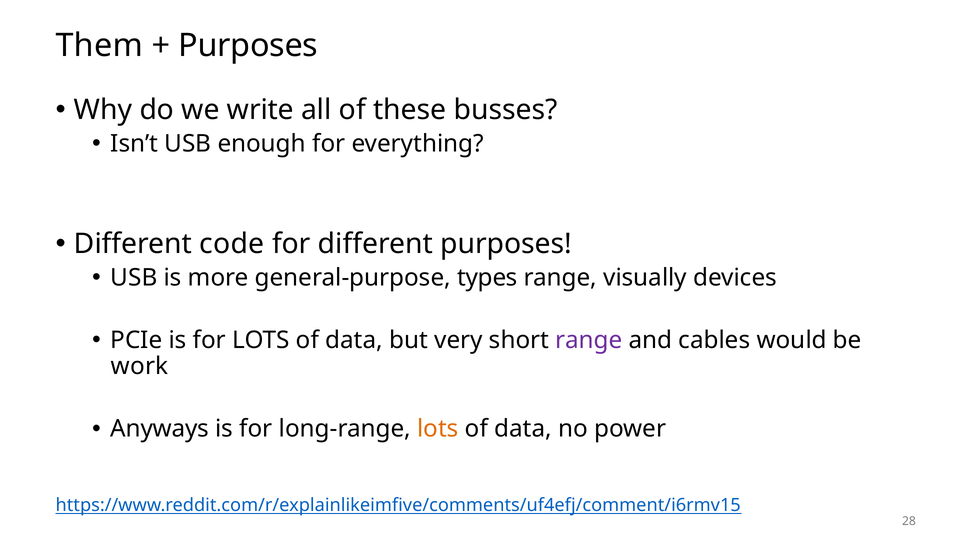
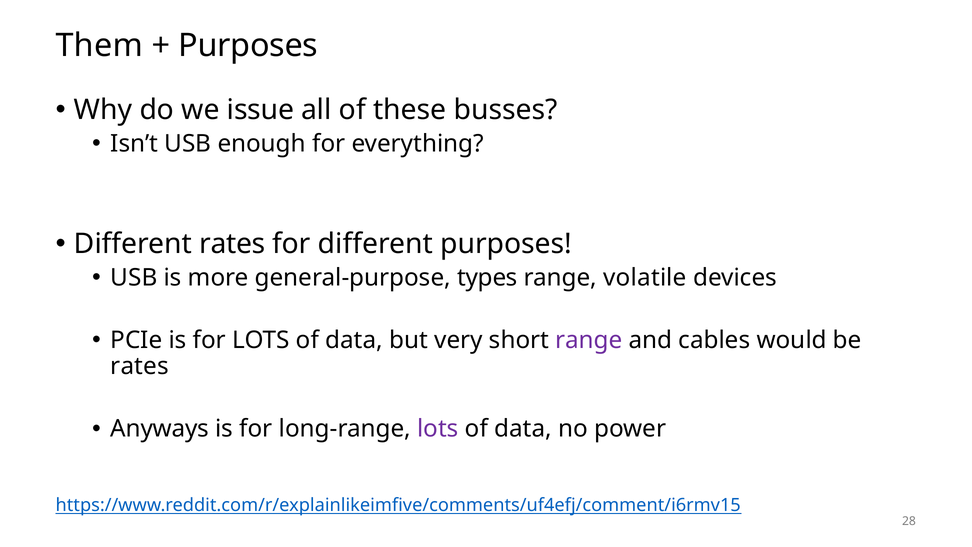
write: write -> issue
Different code: code -> rates
visually: visually -> volatile
work at (140, 366): work -> rates
lots at (438, 429) colour: orange -> purple
